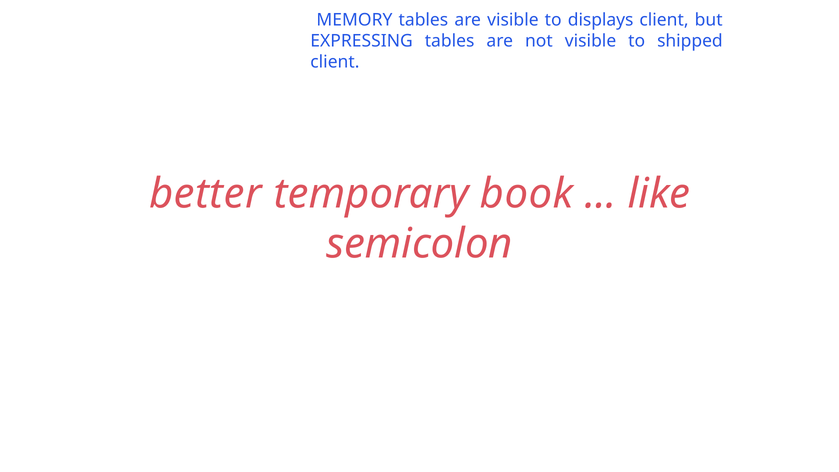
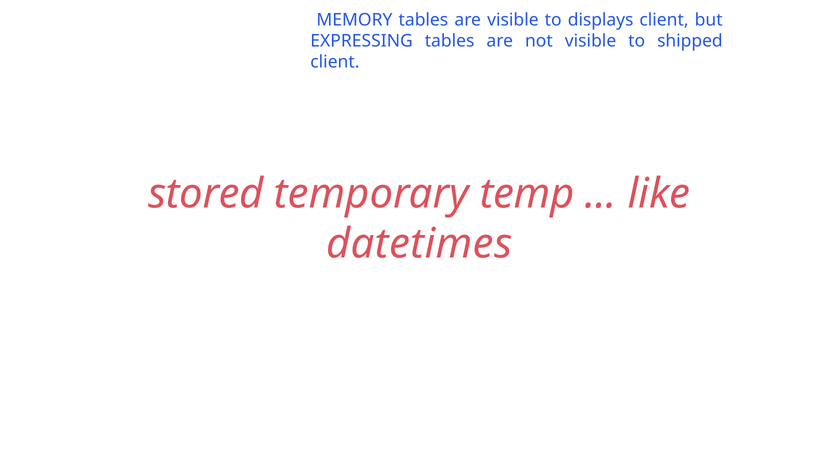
better: better -> stored
book: book -> temp
semicolon: semicolon -> datetimes
